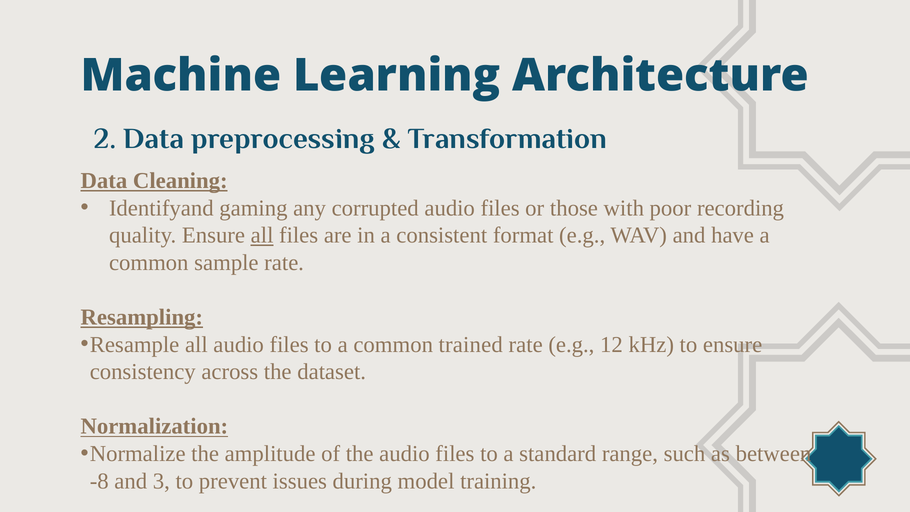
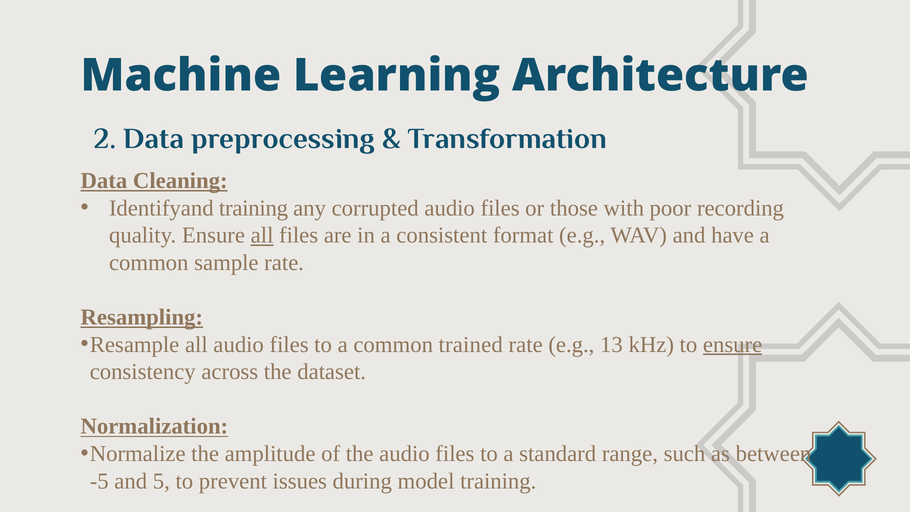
Identifyand gaming: gaming -> training
12: 12 -> 13
ensure at (733, 344) underline: none -> present
-8: -8 -> -5
3: 3 -> 5
